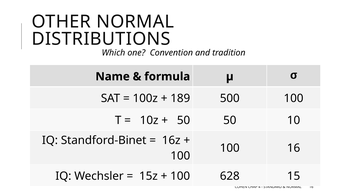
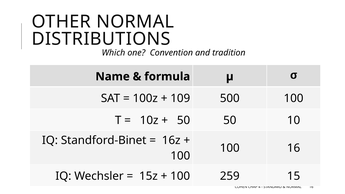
189: 189 -> 109
628: 628 -> 259
